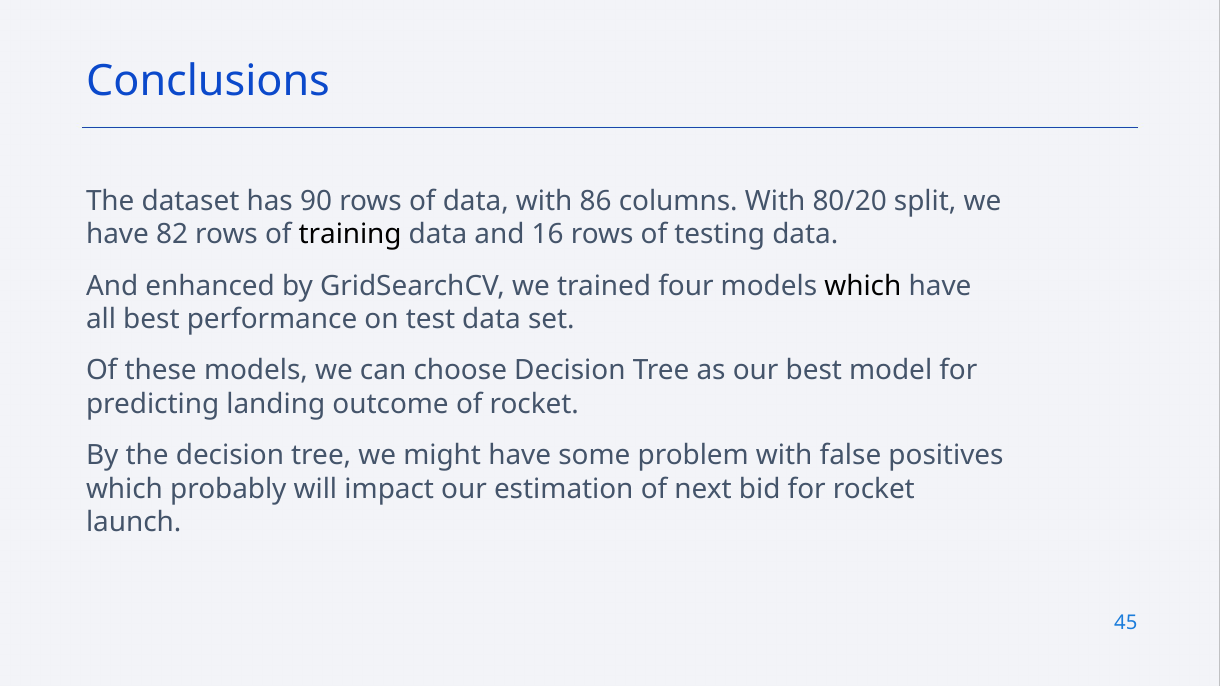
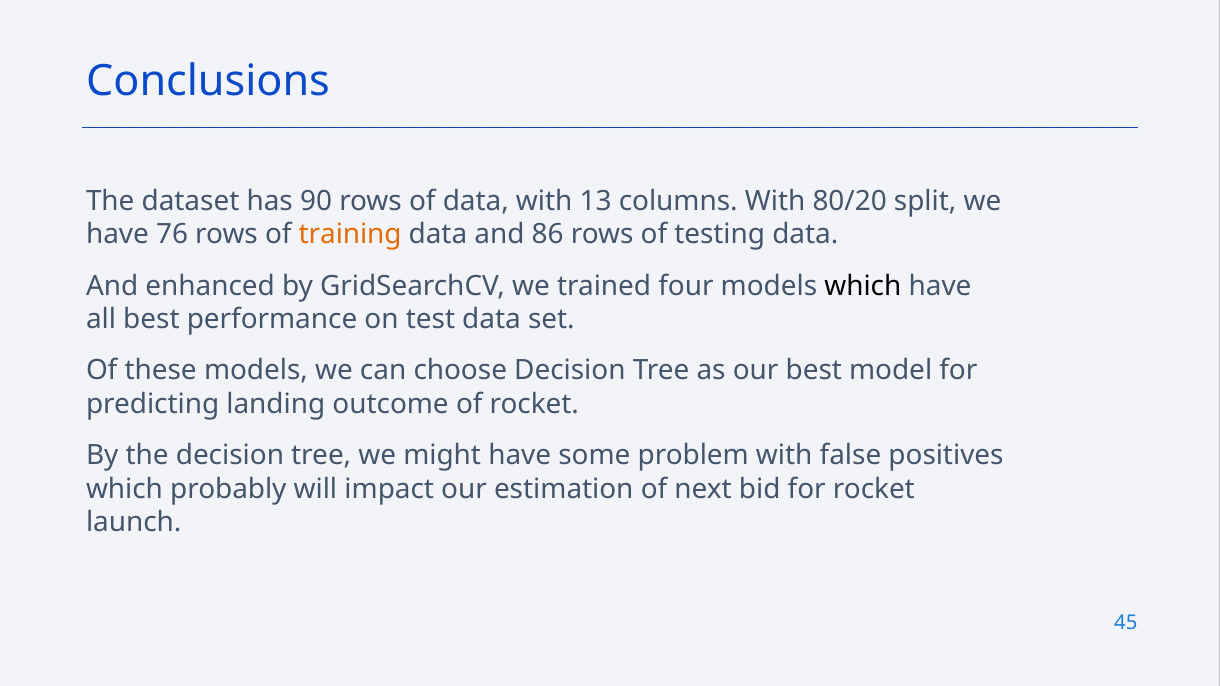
86: 86 -> 13
82: 82 -> 76
training colour: black -> orange
16: 16 -> 86
